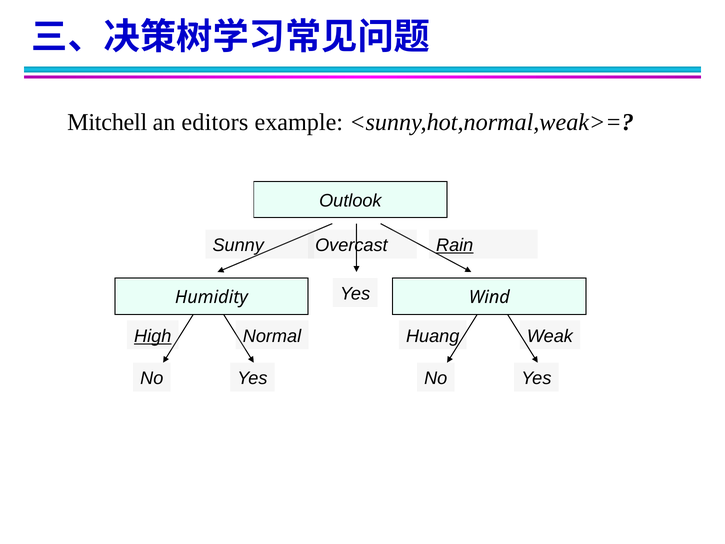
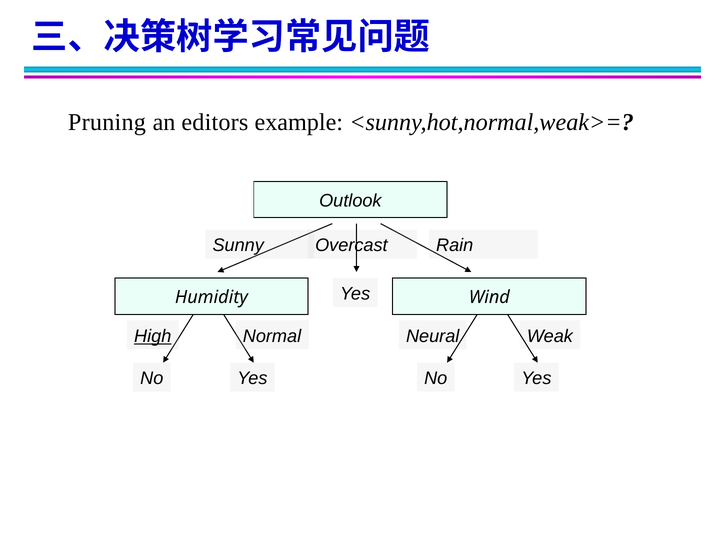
Mitchell: Mitchell -> Pruning
Rain underline: present -> none
Huang: Huang -> Neural
